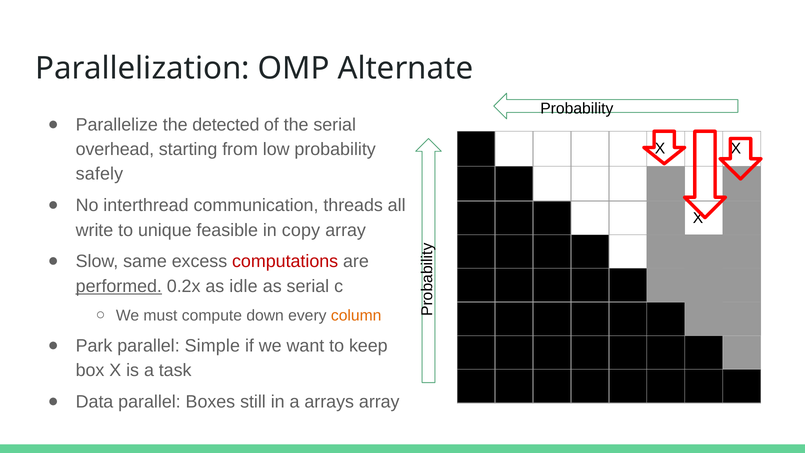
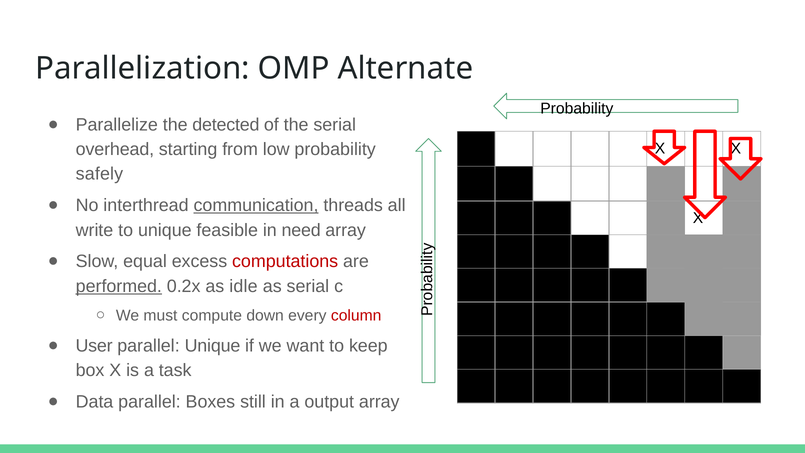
communication underline: none -> present
copy: copy -> need
same: same -> equal
column colour: orange -> red
Park: Park -> User
parallel Simple: Simple -> Unique
arrays: arrays -> output
